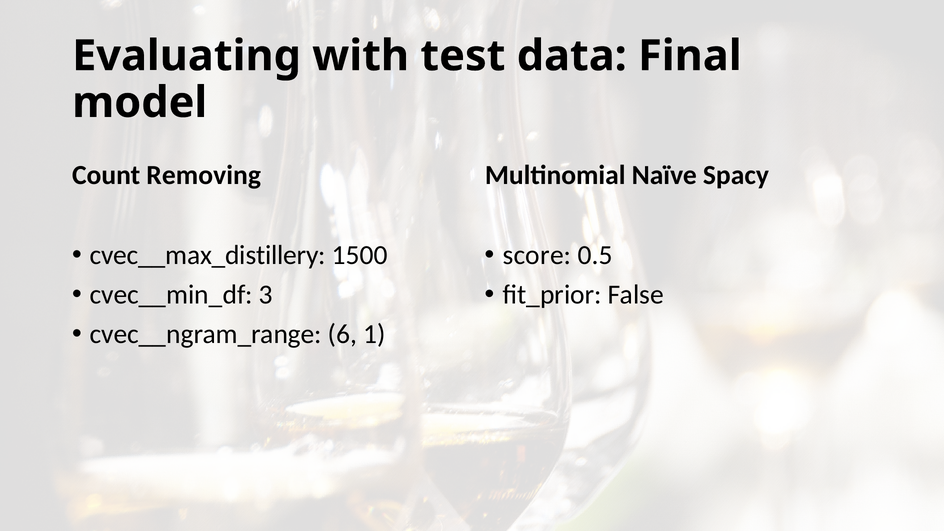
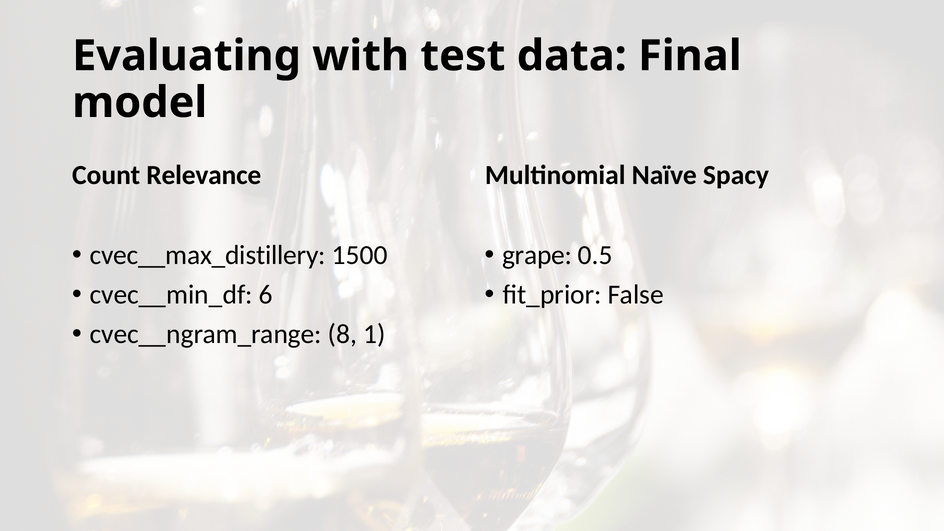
Removing: Removing -> Relevance
score: score -> grape
3: 3 -> 6
6: 6 -> 8
